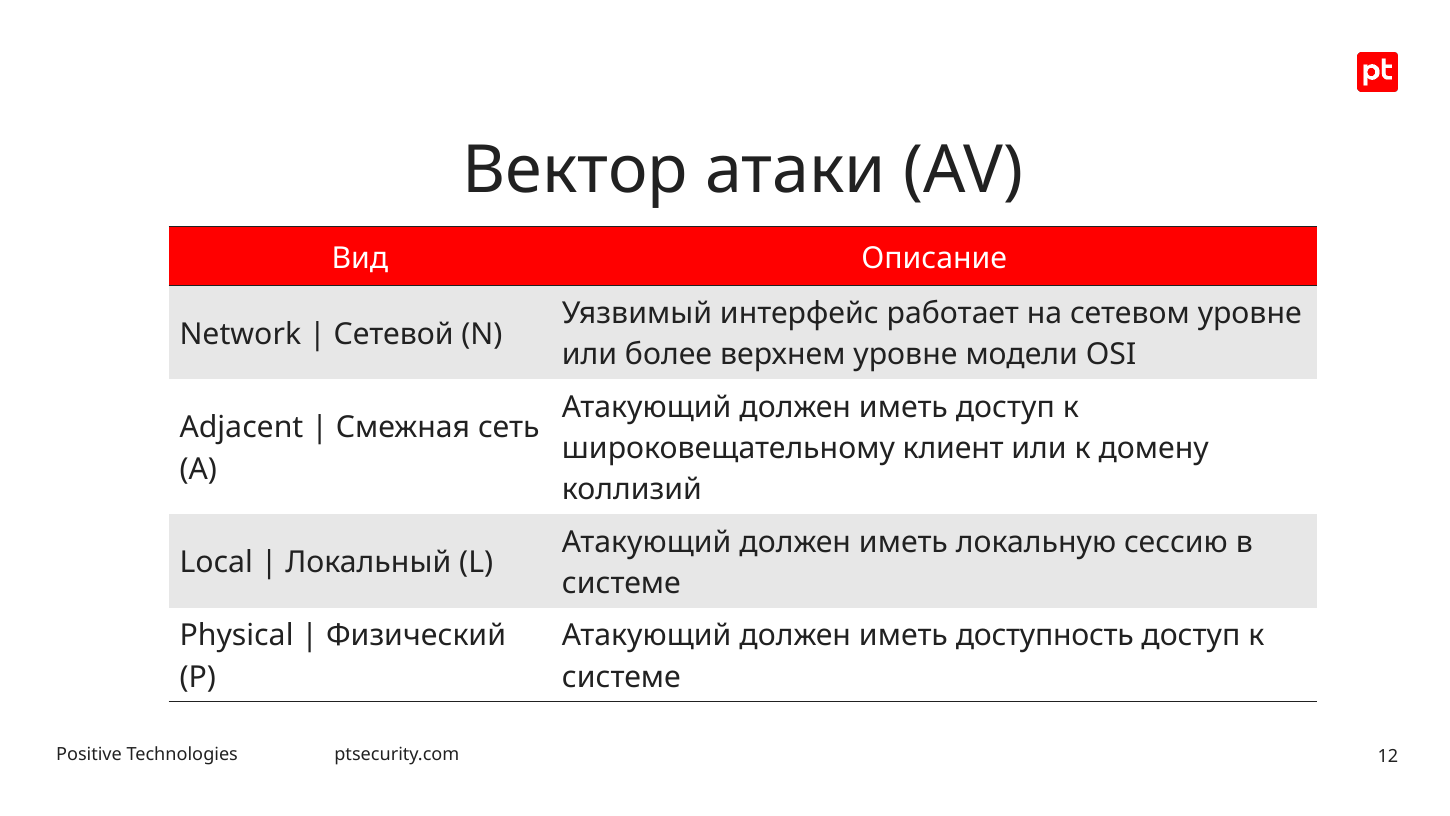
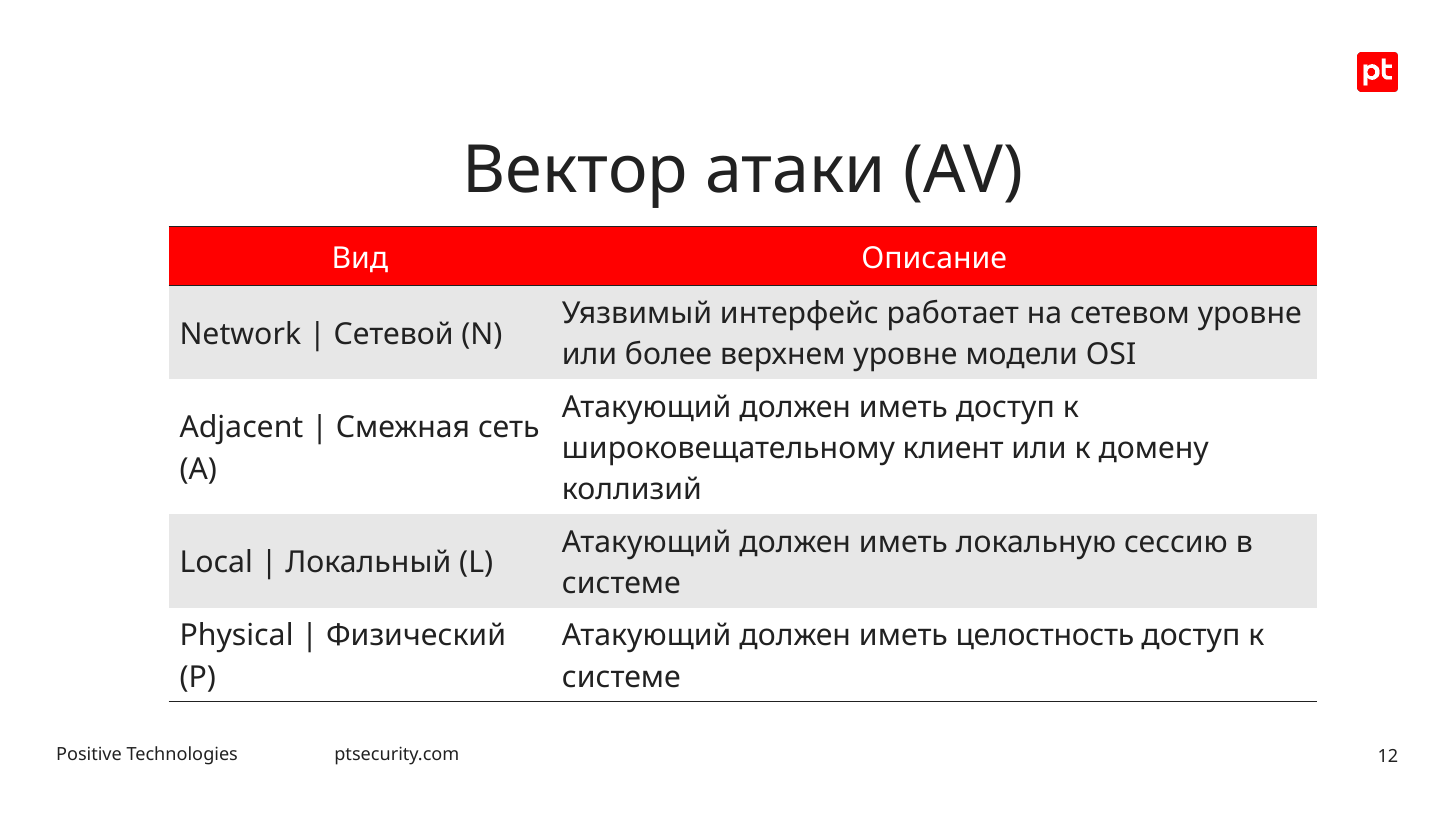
доступность: доступность -> целостность
